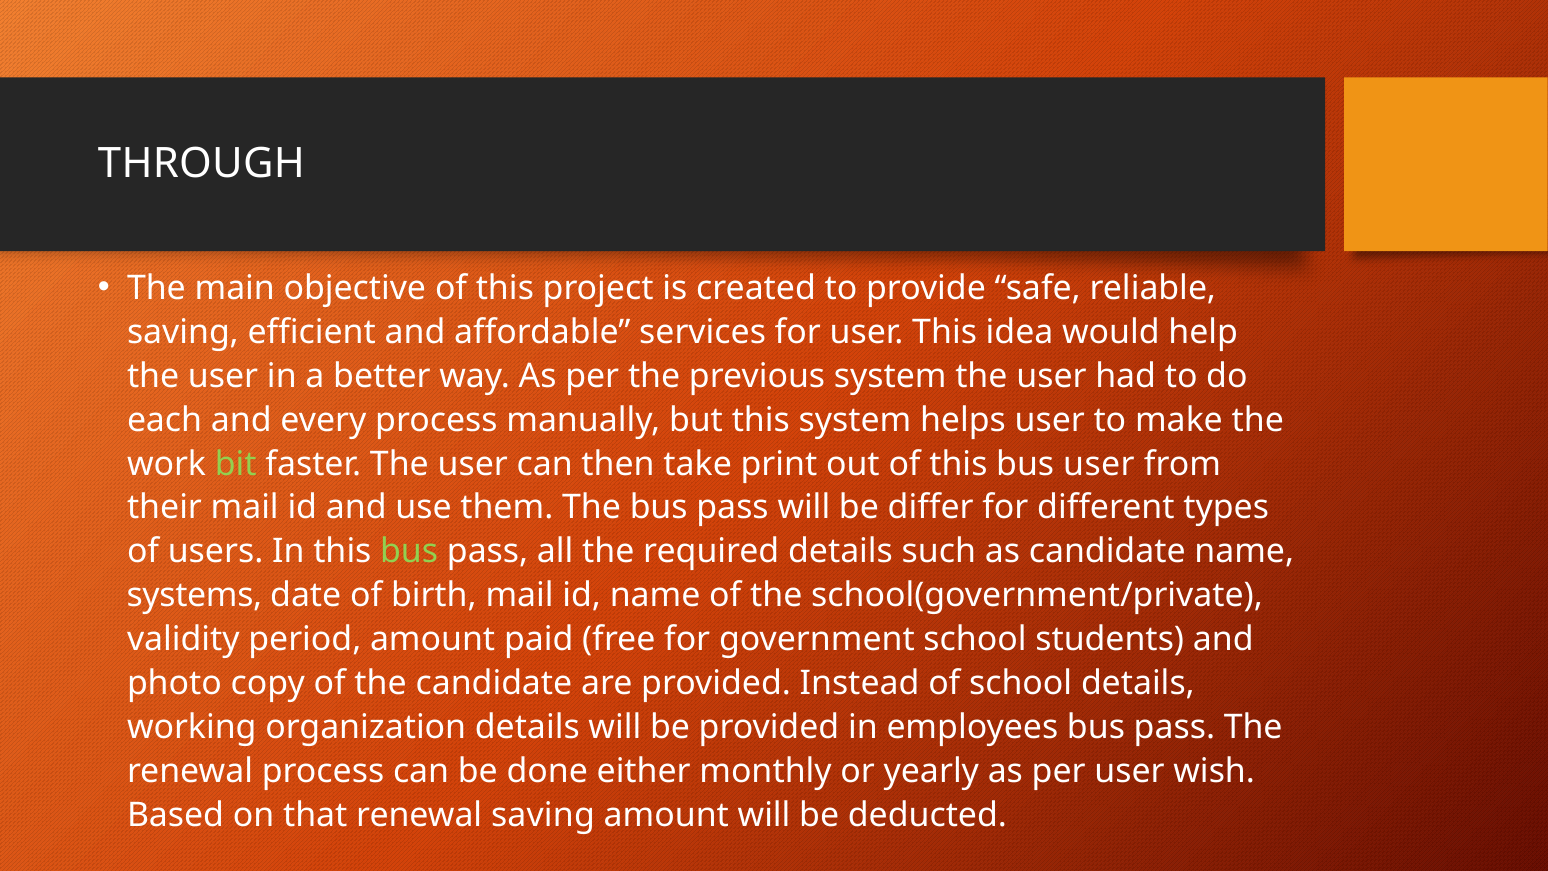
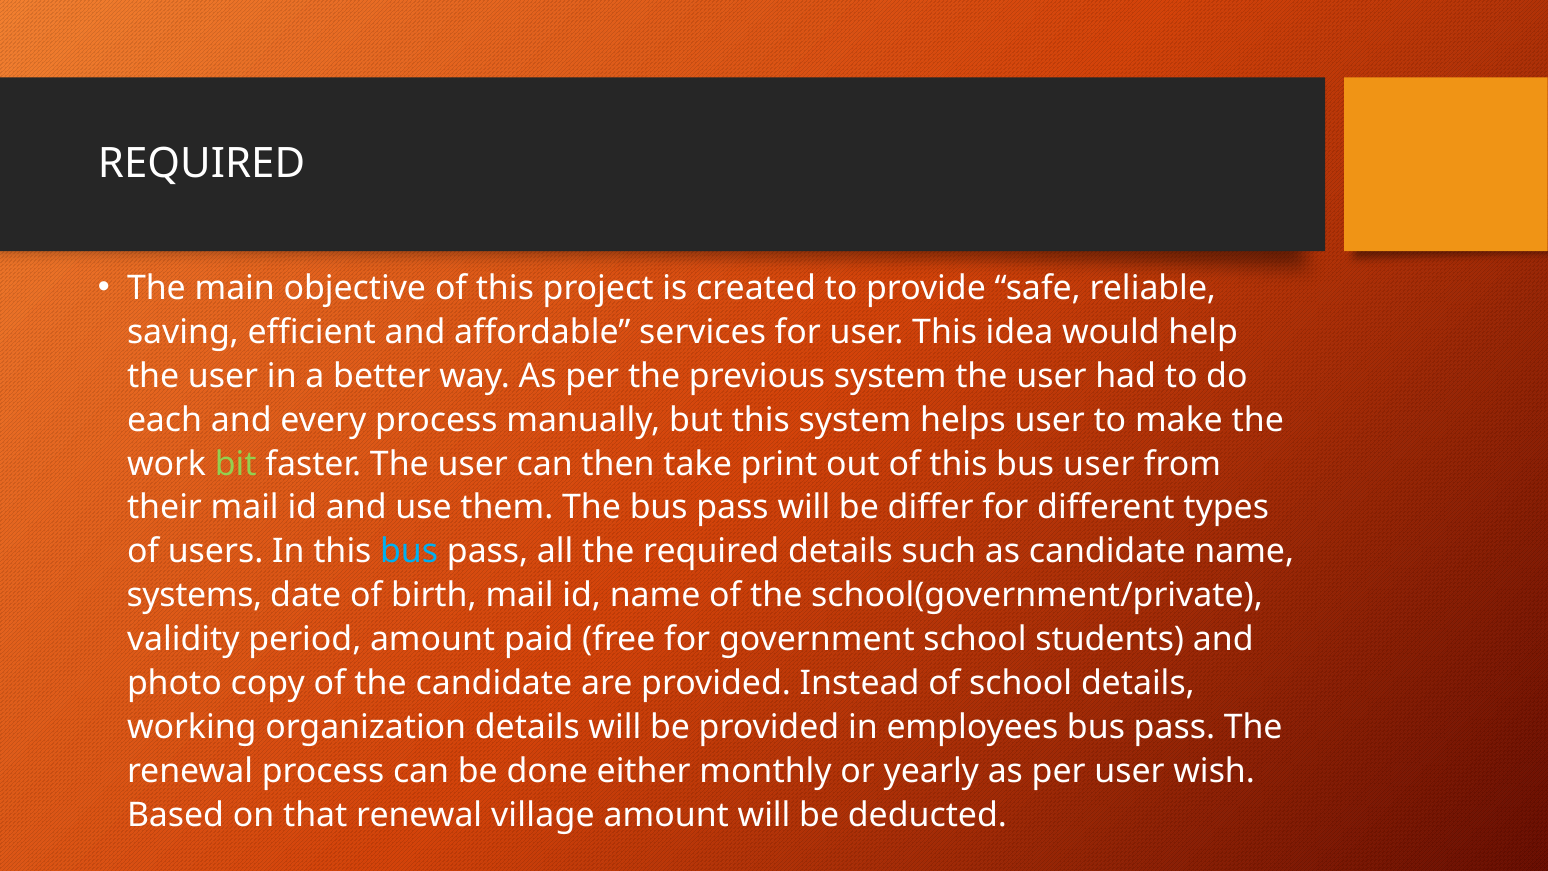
THROUGH at (201, 164): THROUGH -> REQUIRED
bus at (409, 551) colour: light green -> light blue
renewal saving: saving -> village
